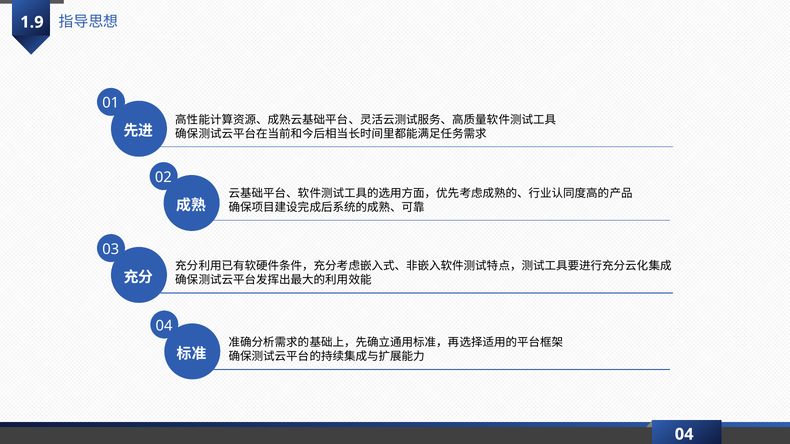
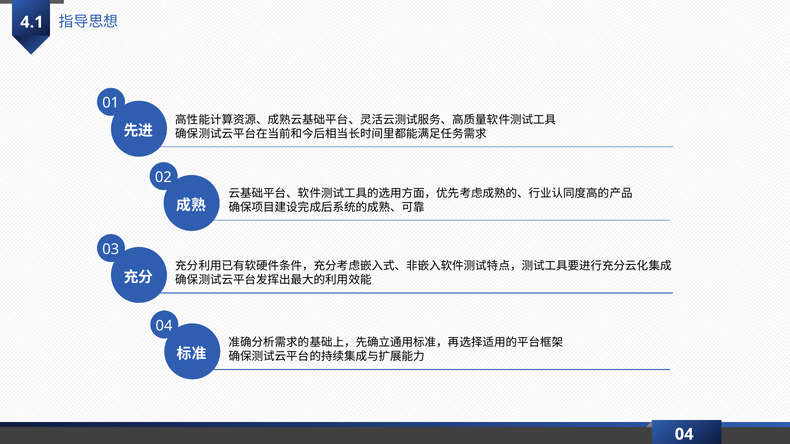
1.9: 1.9 -> 4.1
